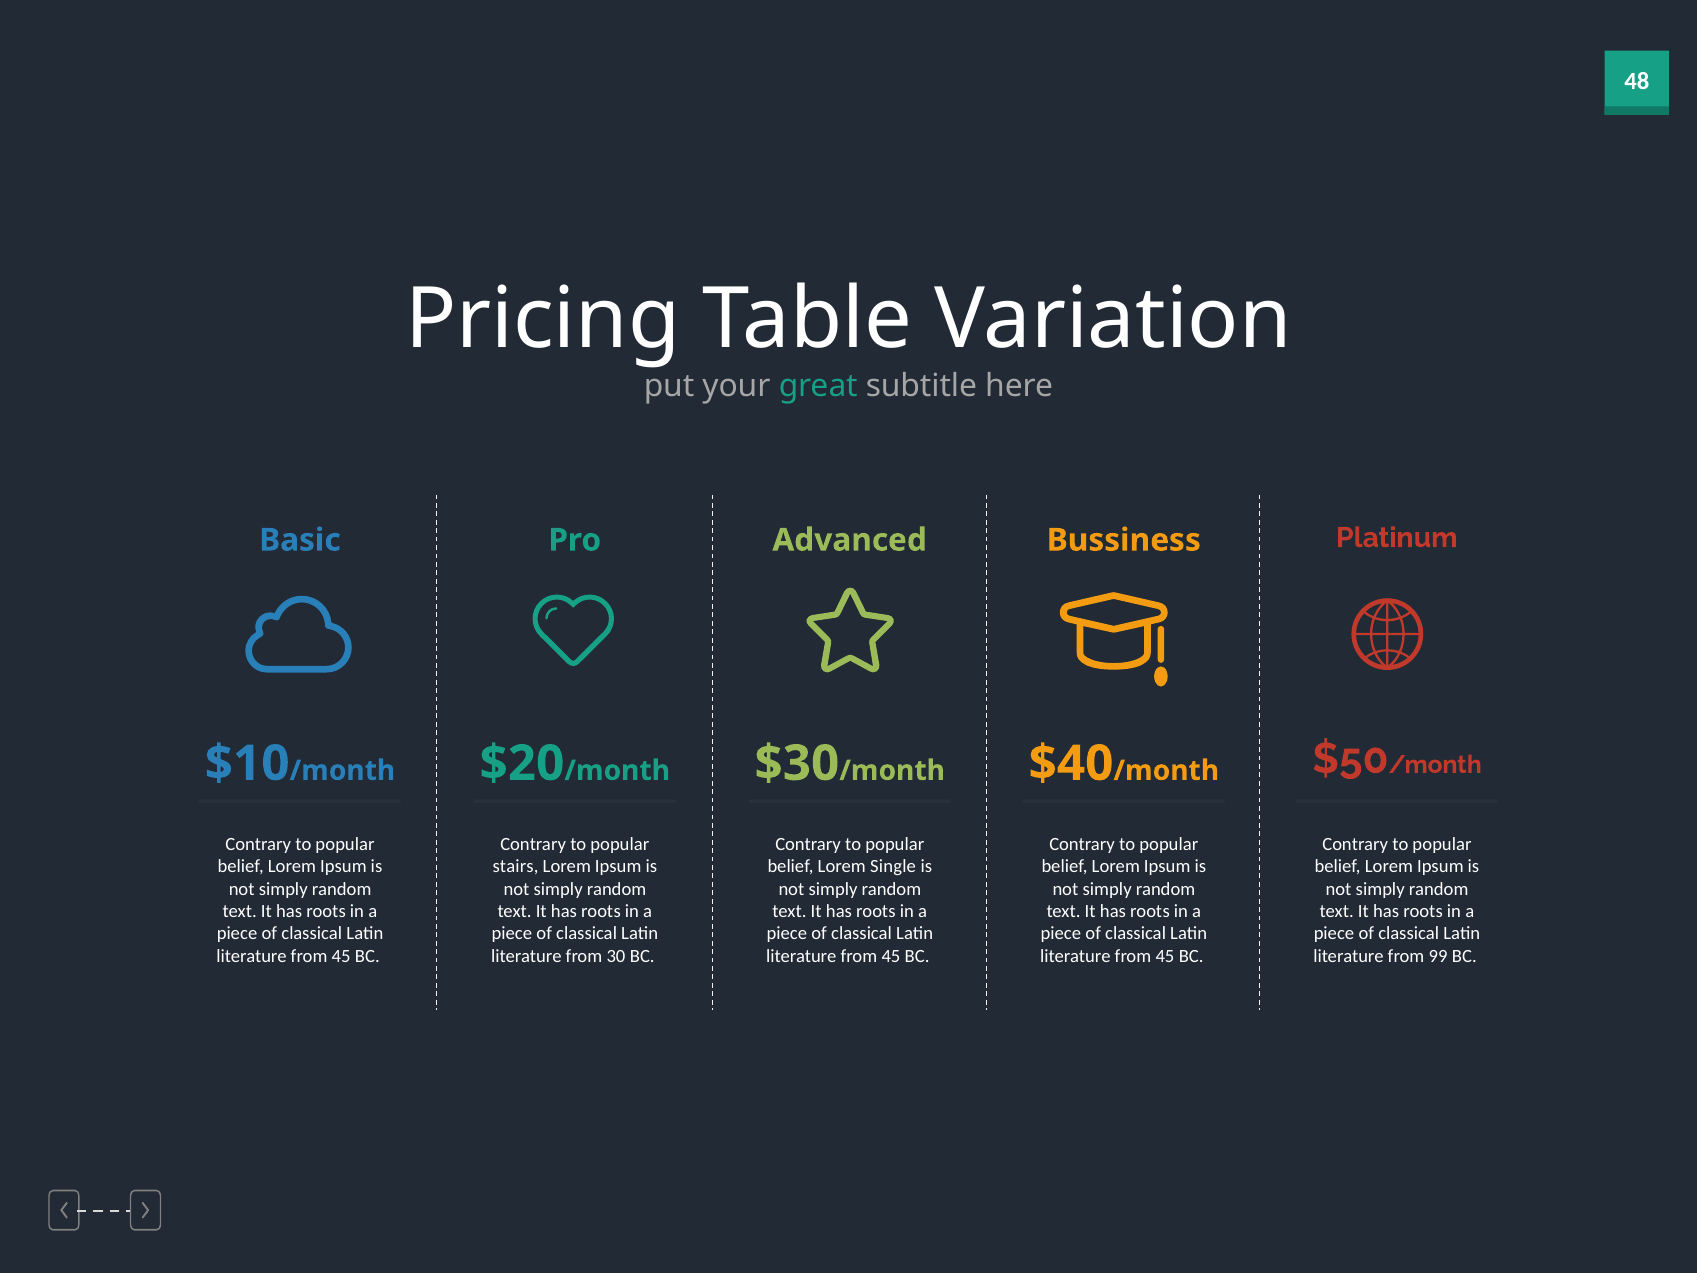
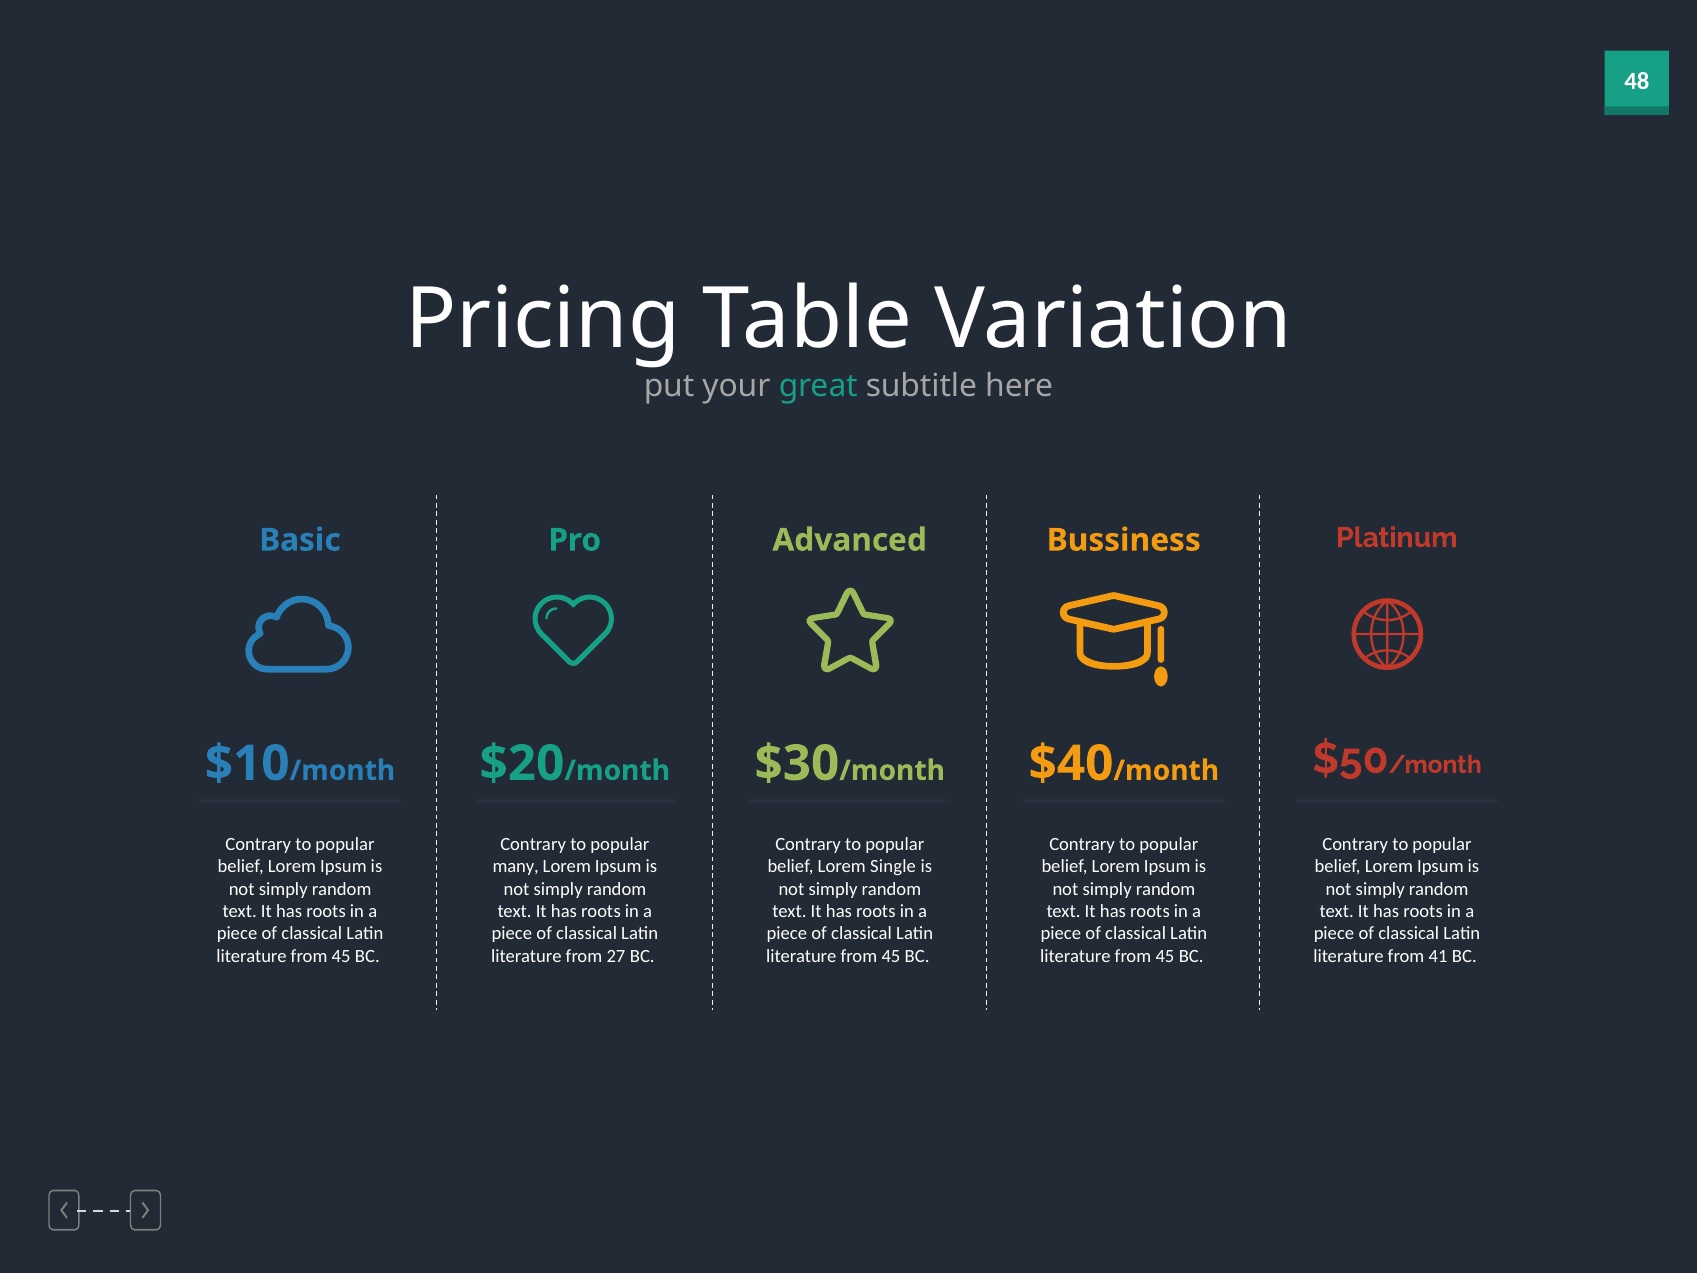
stairs: stairs -> many
30: 30 -> 27
99: 99 -> 41
